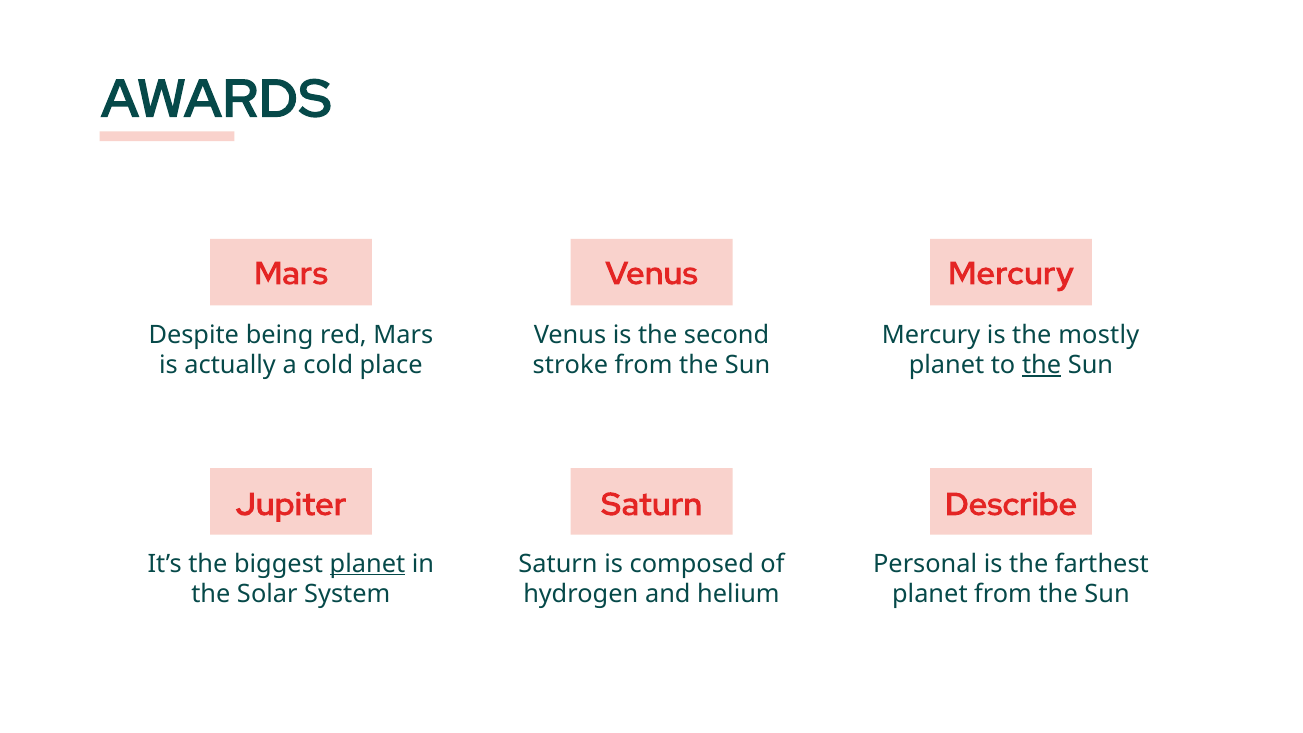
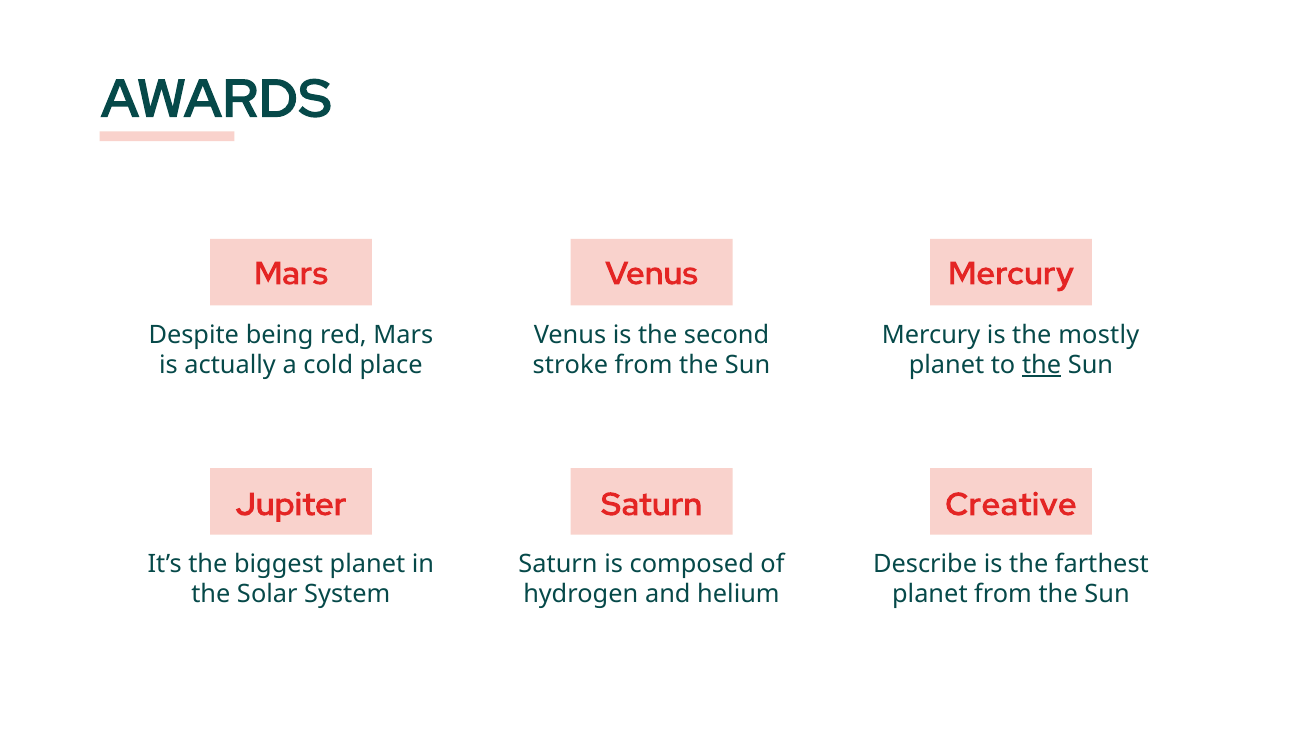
Describe: Describe -> Creative
planet at (367, 564) underline: present -> none
Personal: Personal -> Describe
